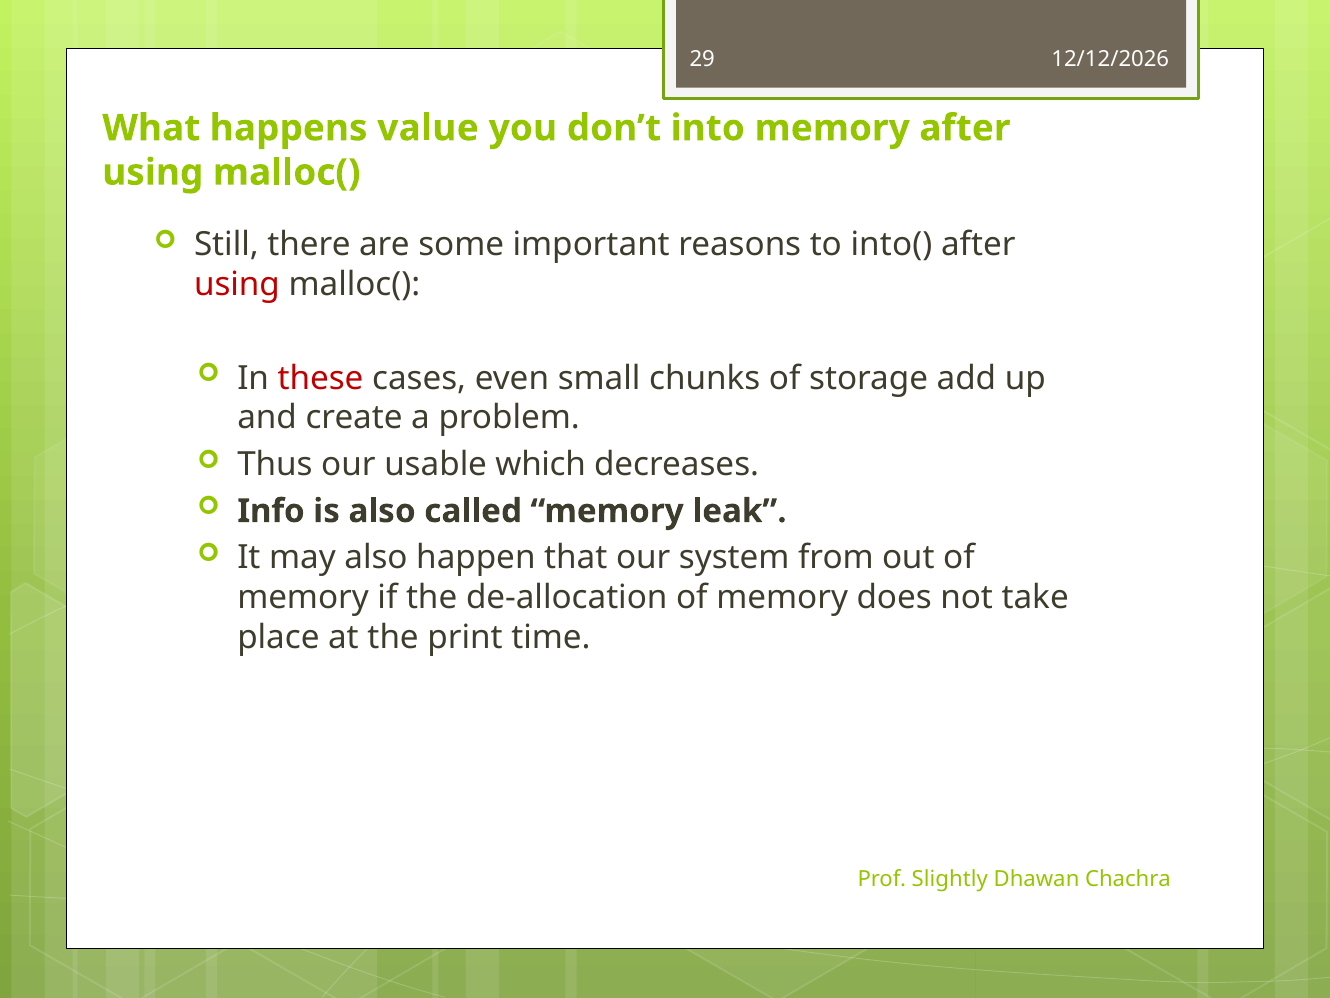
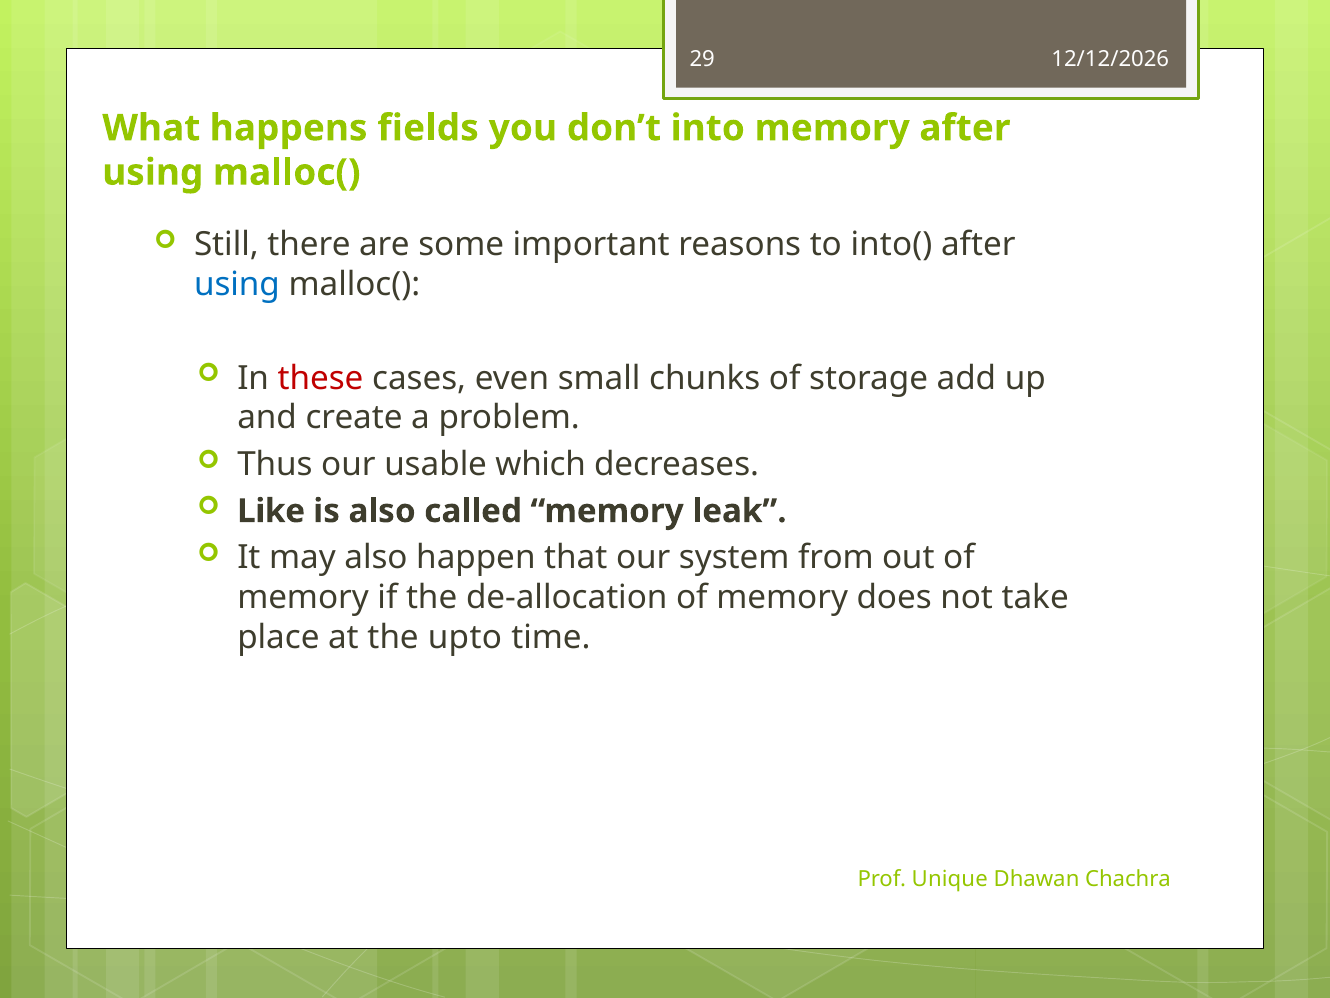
value: value -> fields
using at (237, 285) colour: red -> blue
Info: Info -> Like
print: print -> upto
Slightly: Slightly -> Unique
